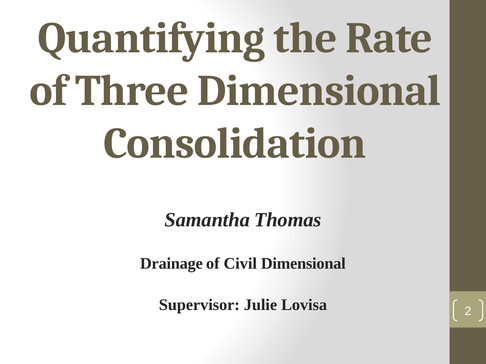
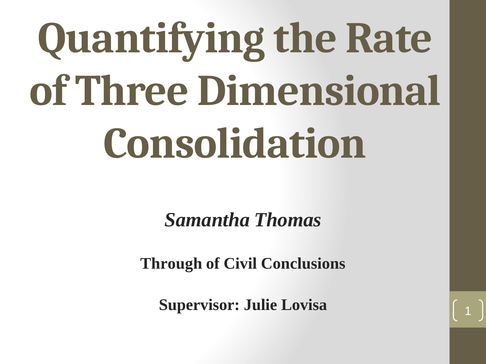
Drainage: Drainage -> Through
Civil Dimensional: Dimensional -> Conclusions
2: 2 -> 1
